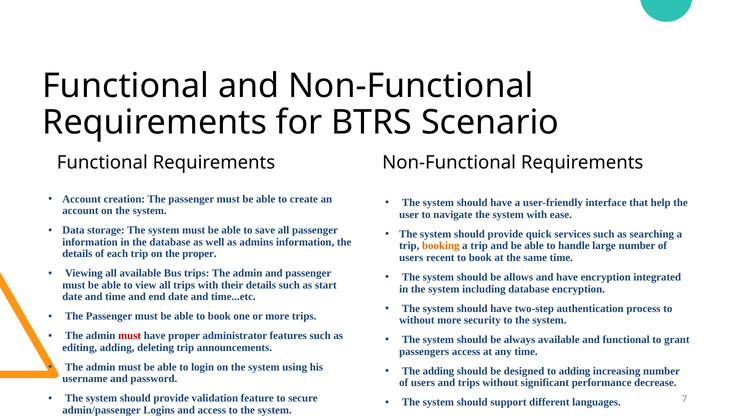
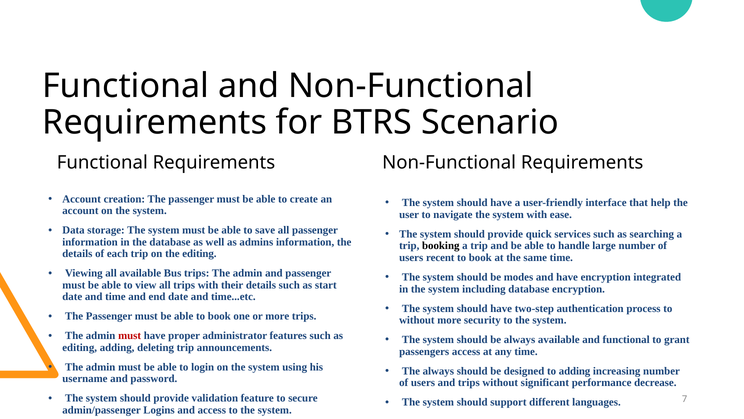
booking colour: orange -> black
the proper: proper -> editing
allows: allows -> modes
The adding: adding -> always
